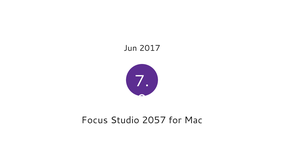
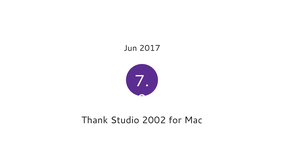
Focus: Focus -> Thank
2057: 2057 -> 2002
